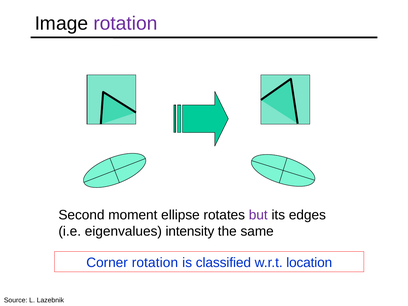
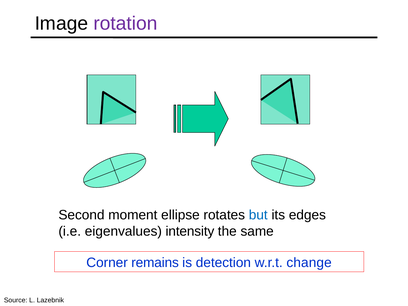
but colour: purple -> blue
Corner rotation: rotation -> remains
classified: classified -> detection
location: location -> change
